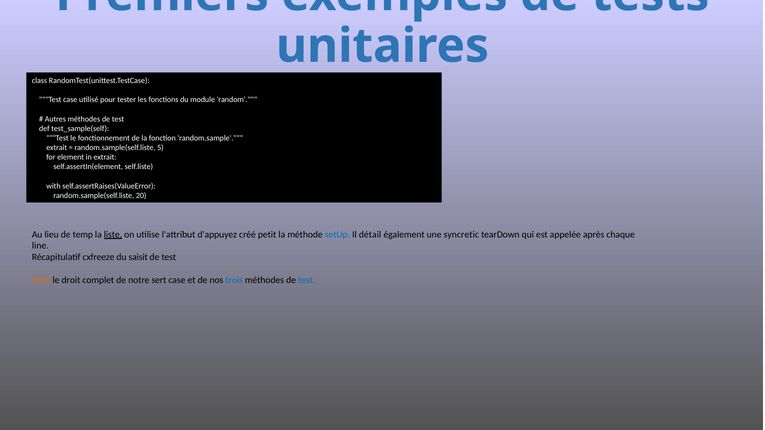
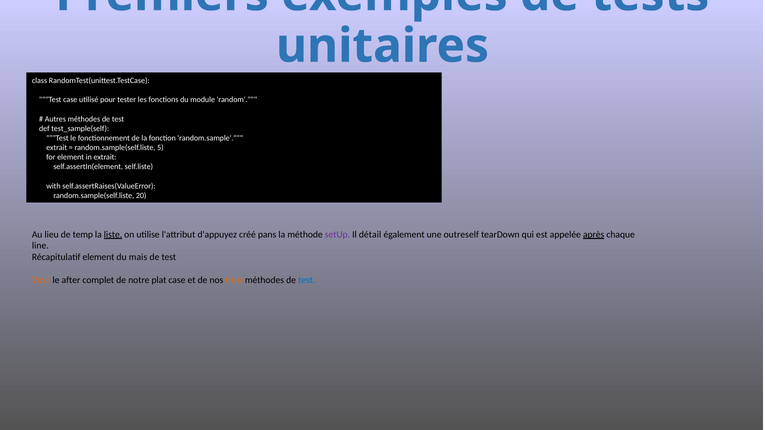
petit: petit -> pans
setUp colour: blue -> purple
syncretic: syncretic -> outreself
après underline: none -> present
Récapitulatif cxfreeze: cxfreeze -> element
saisit: saisit -> mais
droit: droit -> after
sert: sert -> plat
trois colour: blue -> orange
